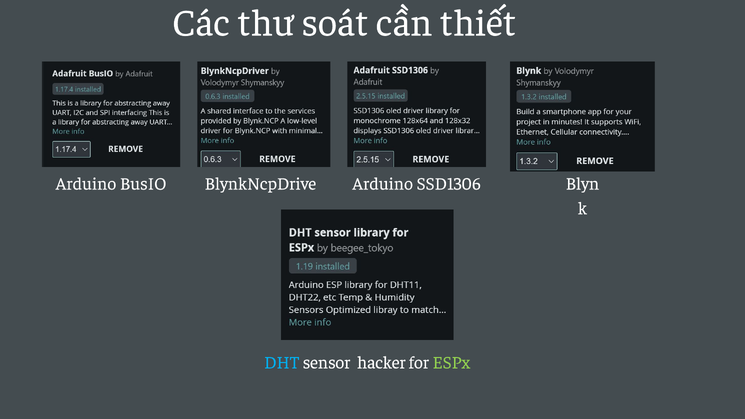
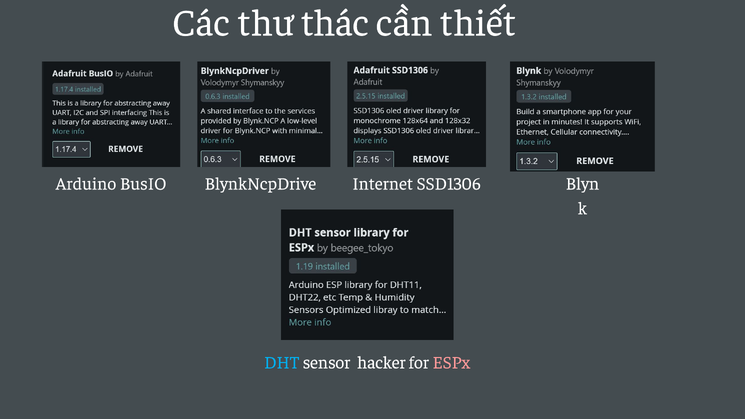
soát: soát -> thác
BlynkNcpDrive Arduino: Arduino -> Internet
ESPx colour: light green -> pink
